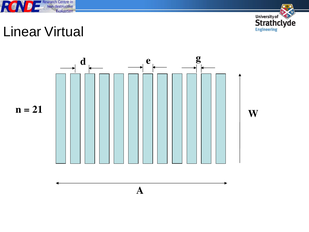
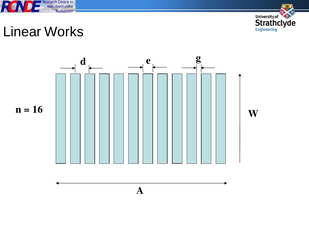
Virtual: Virtual -> Works
21: 21 -> 16
